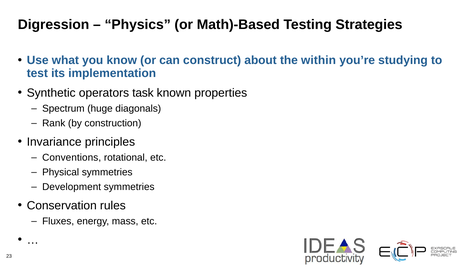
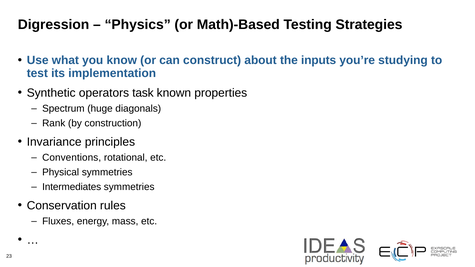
within: within -> inputs
Development: Development -> Intermediates
